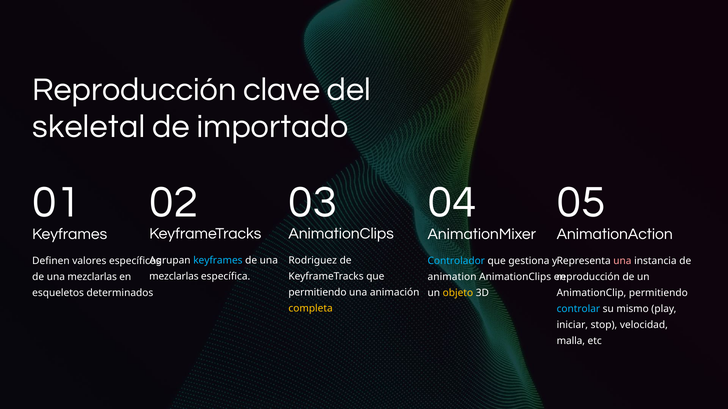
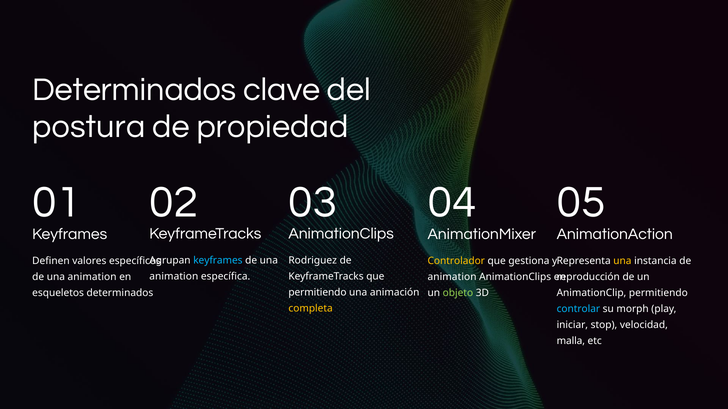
Reproducción at (134, 90): Reproducción -> Determinados
skeletal: skeletal -> postura
importado: importado -> propiedad
Controlador colour: light blue -> yellow
una at (622, 261) colour: pink -> yellow
mezclarlas at (174, 277): mezclarlas -> animation
mezclarlas at (92, 277): mezclarlas -> animation
objeto colour: yellow -> light green
mismo: mismo -> morph
